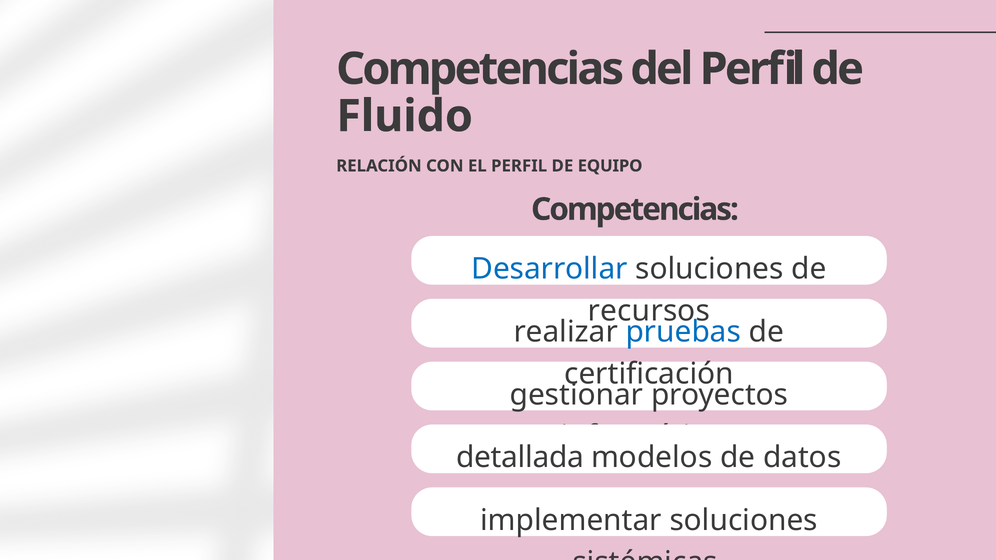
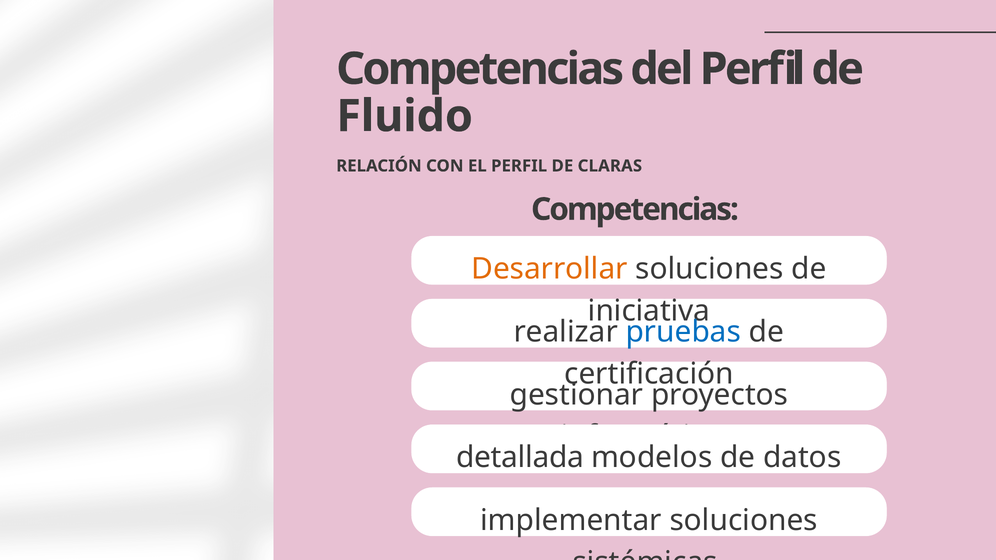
EQUIPO: EQUIPO -> CLARAS
Desarrollar colour: blue -> orange
recursos: recursos -> iniciativa
